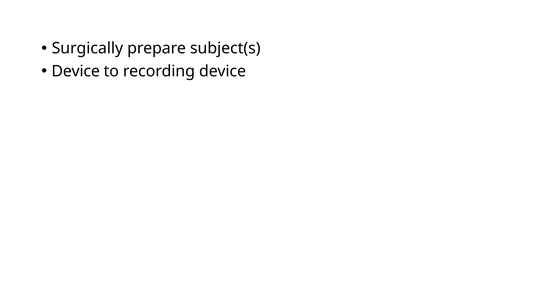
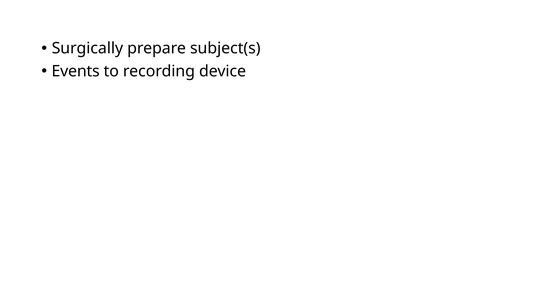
Device at (76, 71): Device -> Events
